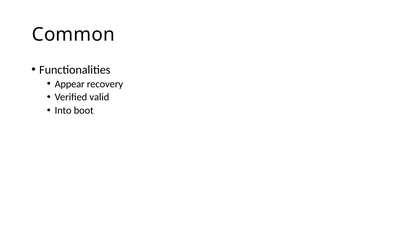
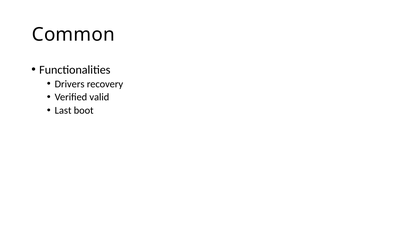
Appear: Appear -> Drivers
Into: Into -> Last
